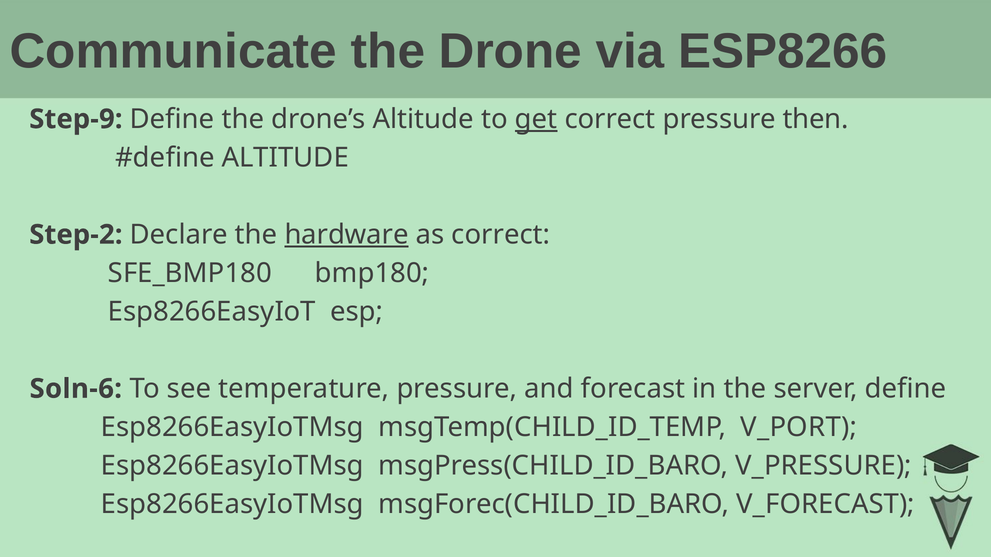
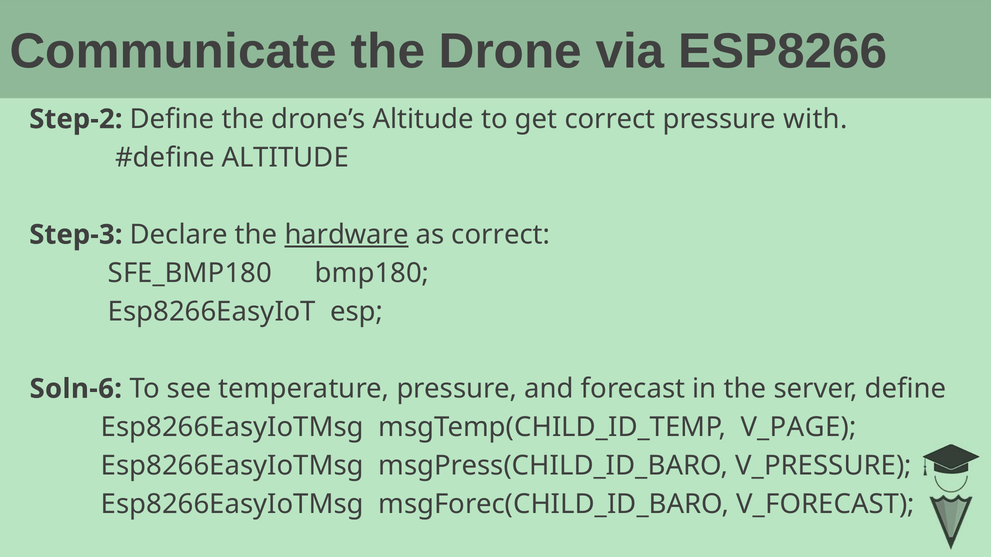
Step-9: Step-9 -> Step-2
get underline: present -> none
then: then -> with
Step-2: Step-2 -> Step-3
V_PORT: V_PORT -> V_PAGE
